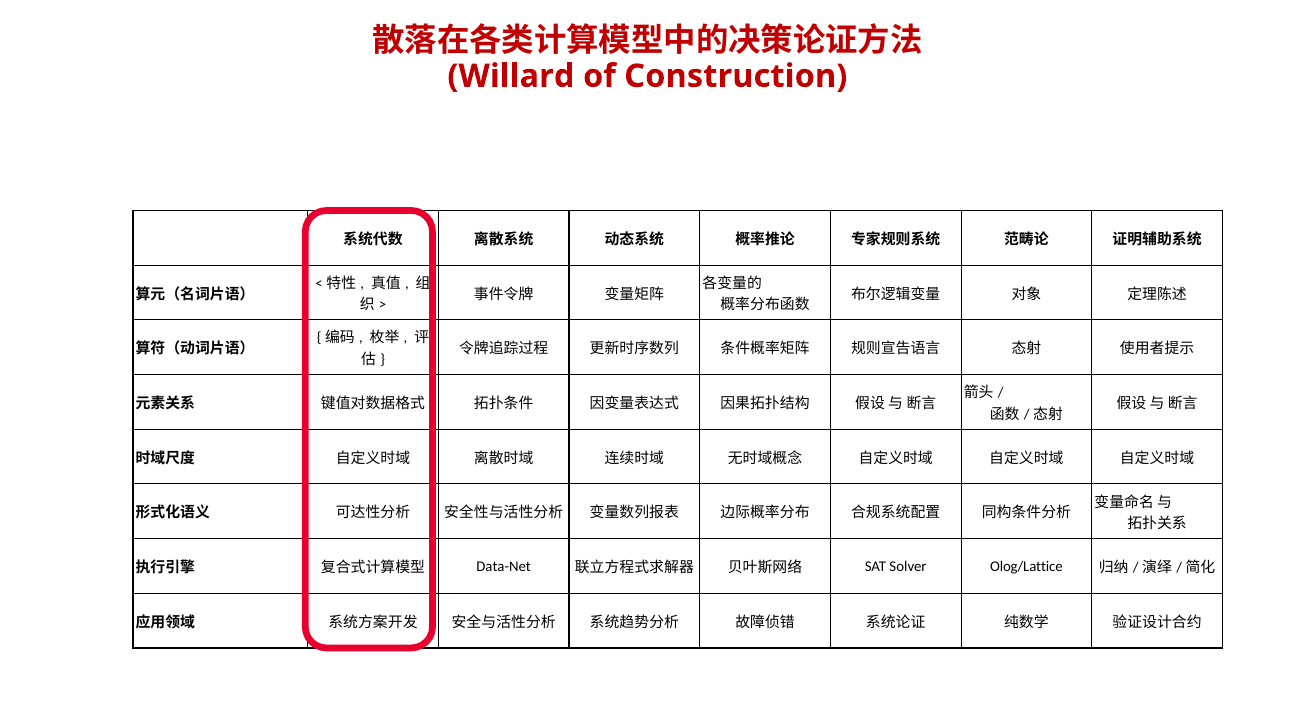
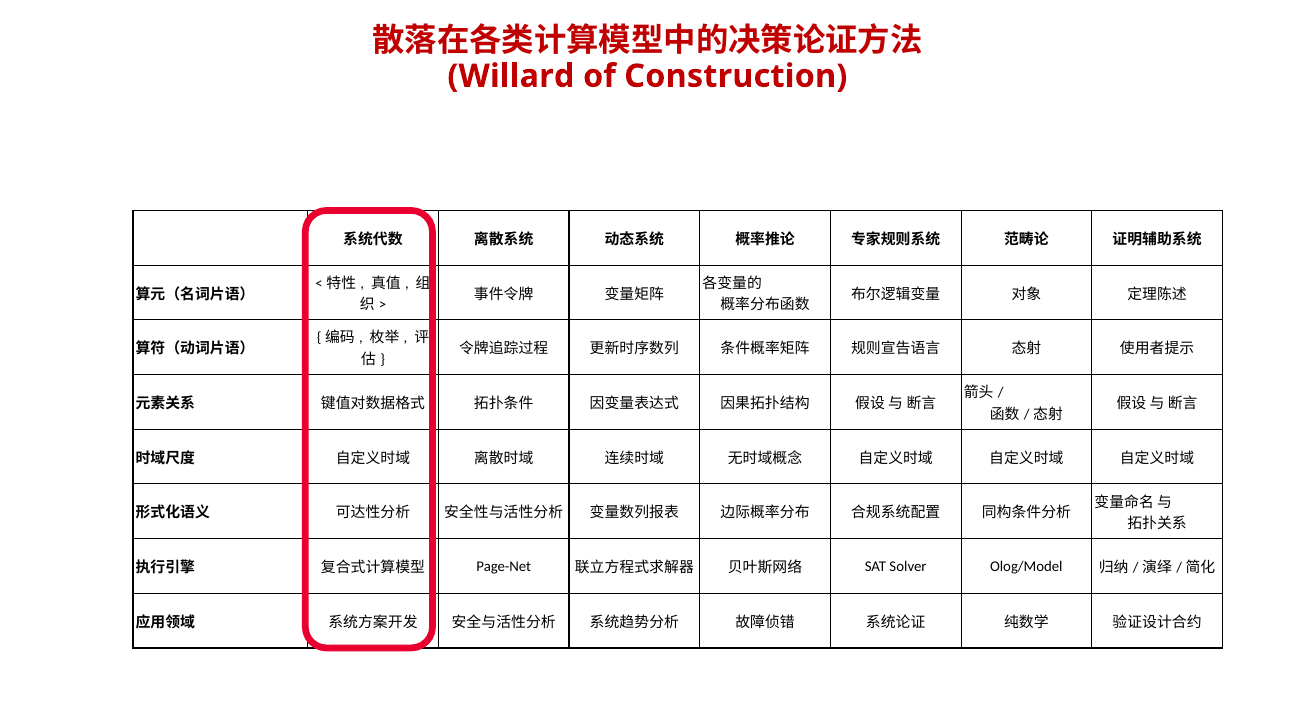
Data-Net: Data-Net -> Page-Net
Olog/Lattice: Olog/Lattice -> Olog/Model
